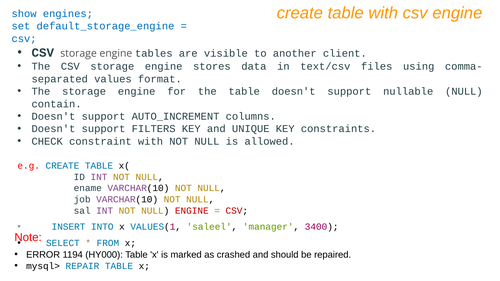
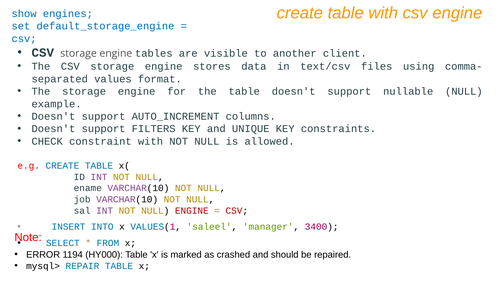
contain: contain -> example
